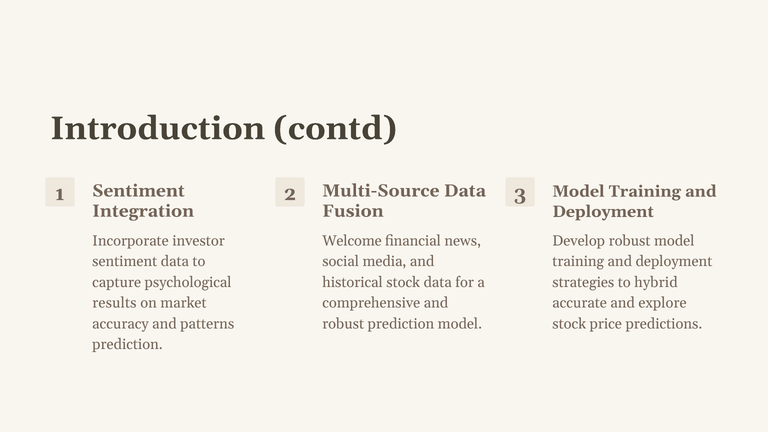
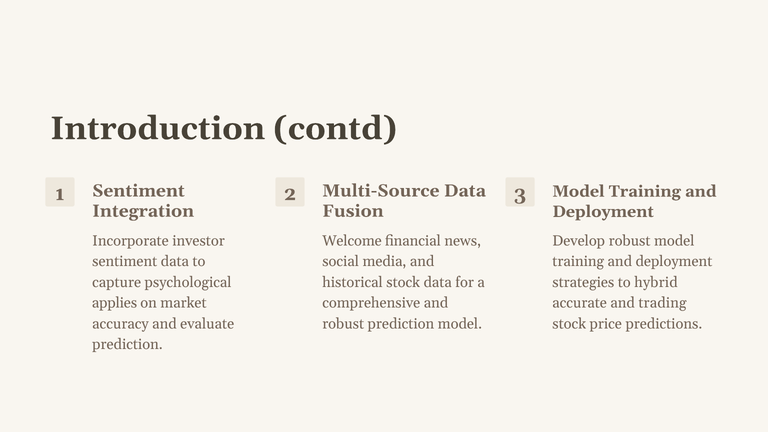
results: results -> applies
explore: explore -> trading
patterns: patterns -> evaluate
